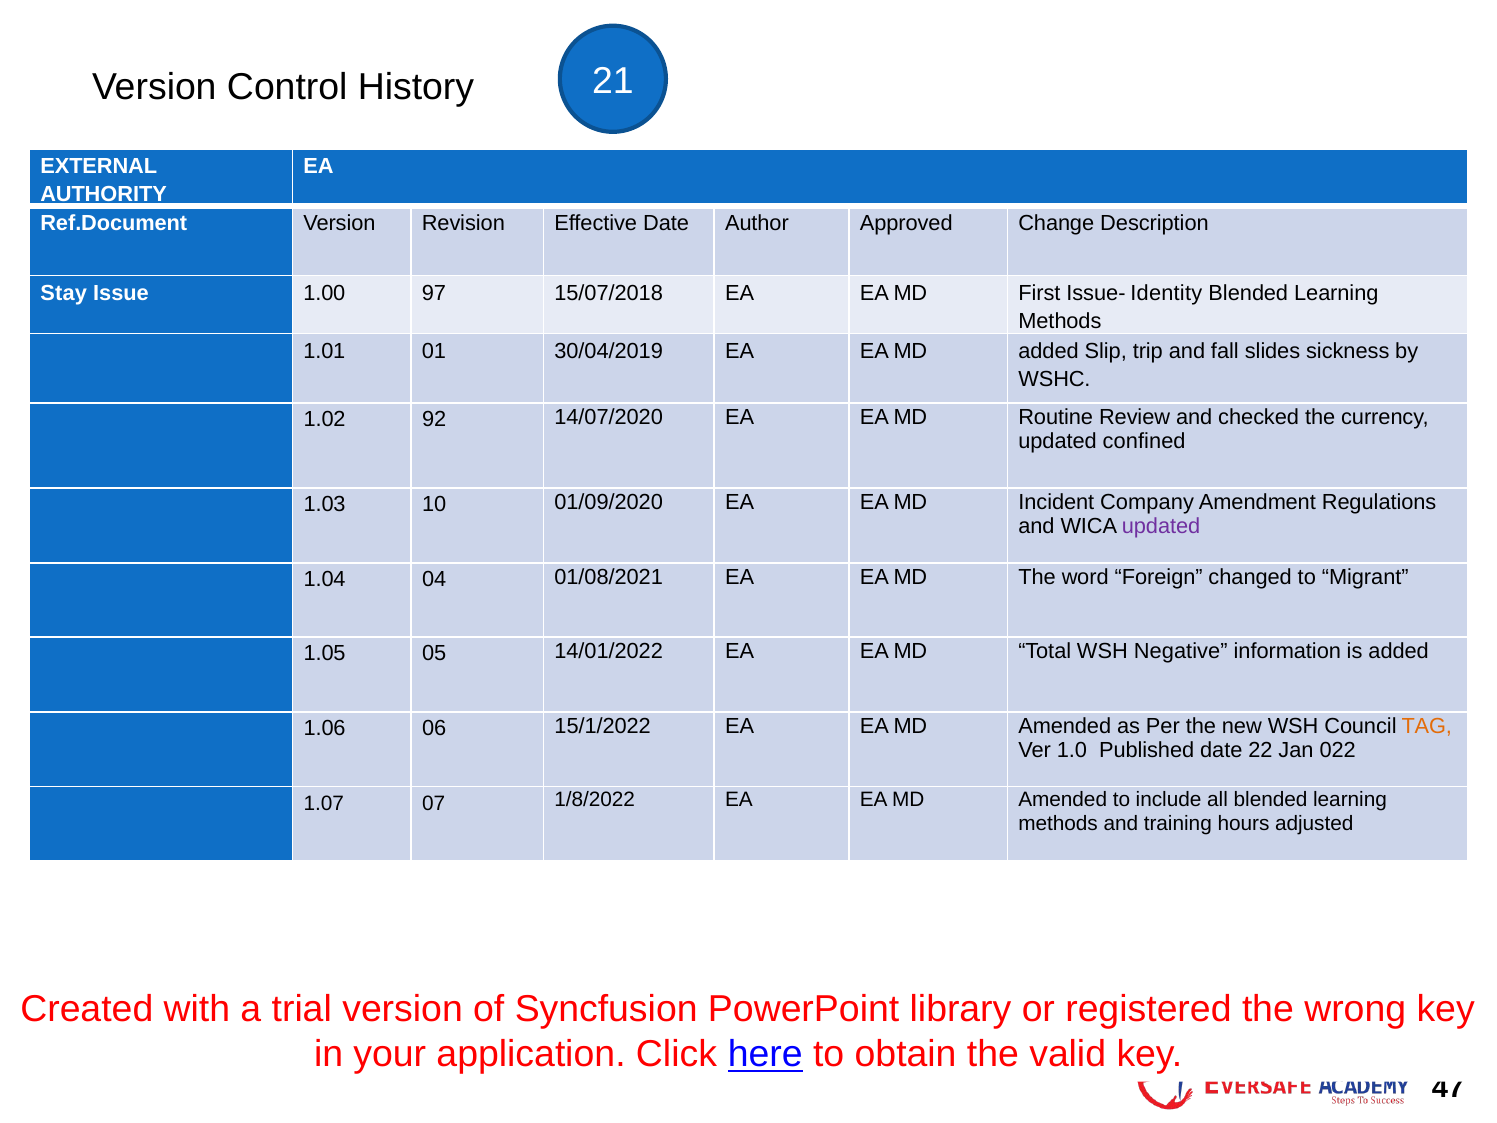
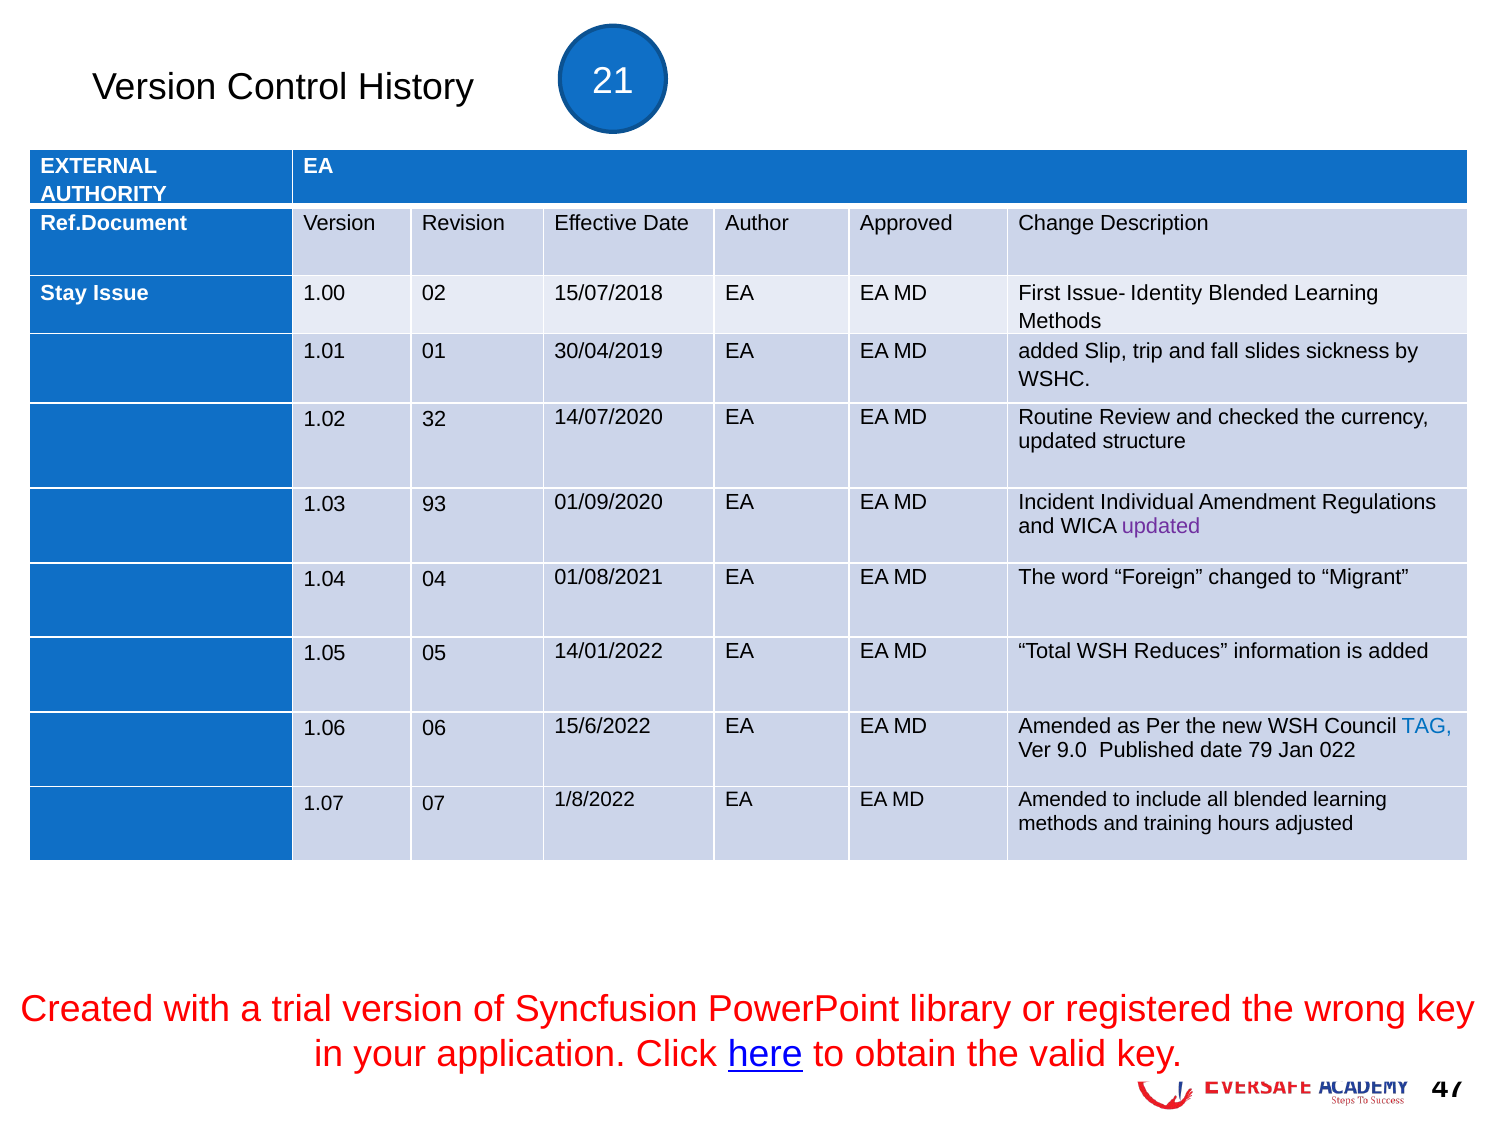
97: 97 -> 02
92: 92 -> 32
confined: confined -> structure
10: 10 -> 93
Company: Company -> Individual
Negative: Negative -> Reduces
15/1/2022: 15/1/2022 -> 15/6/2022
TAG colour: orange -> blue
1.0: 1.0 -> 9.0
22: 22 -> 79
